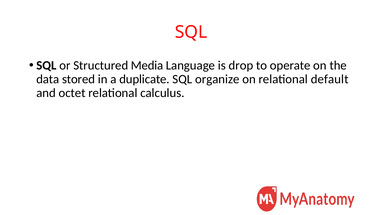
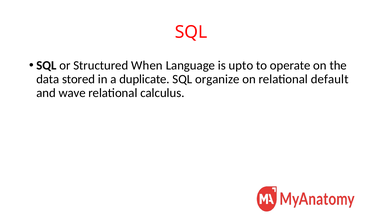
Media: Media -> When
drop: drop -> upto
octet: octet -> wave
